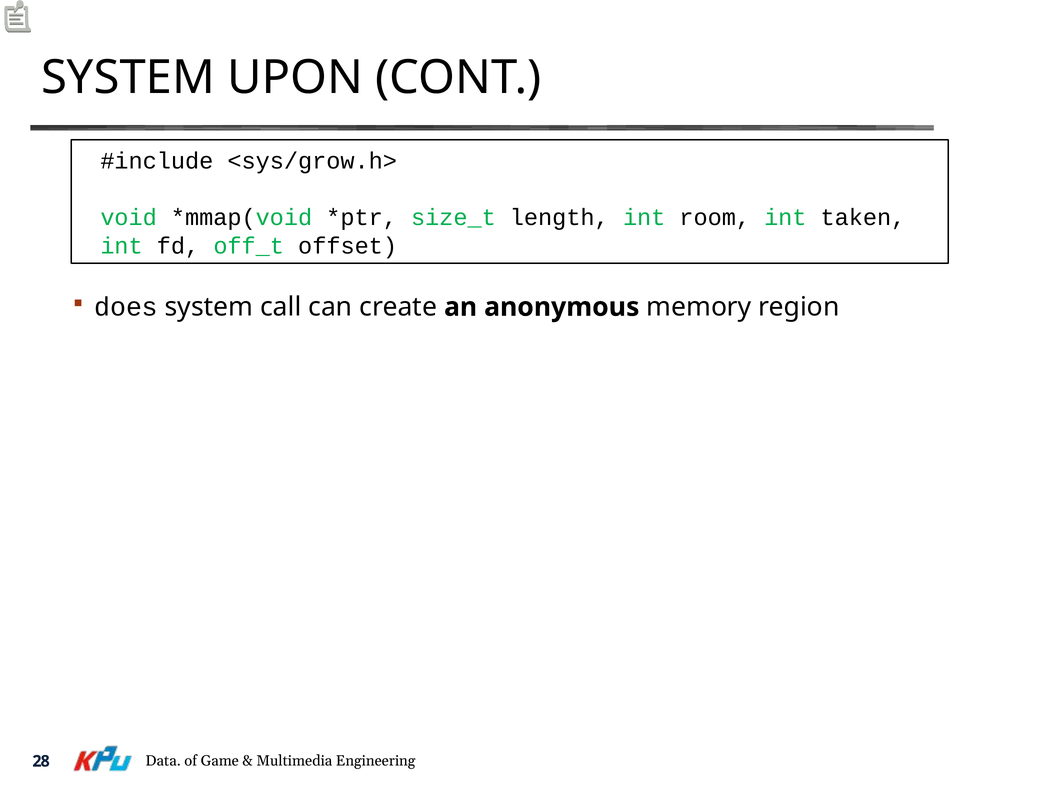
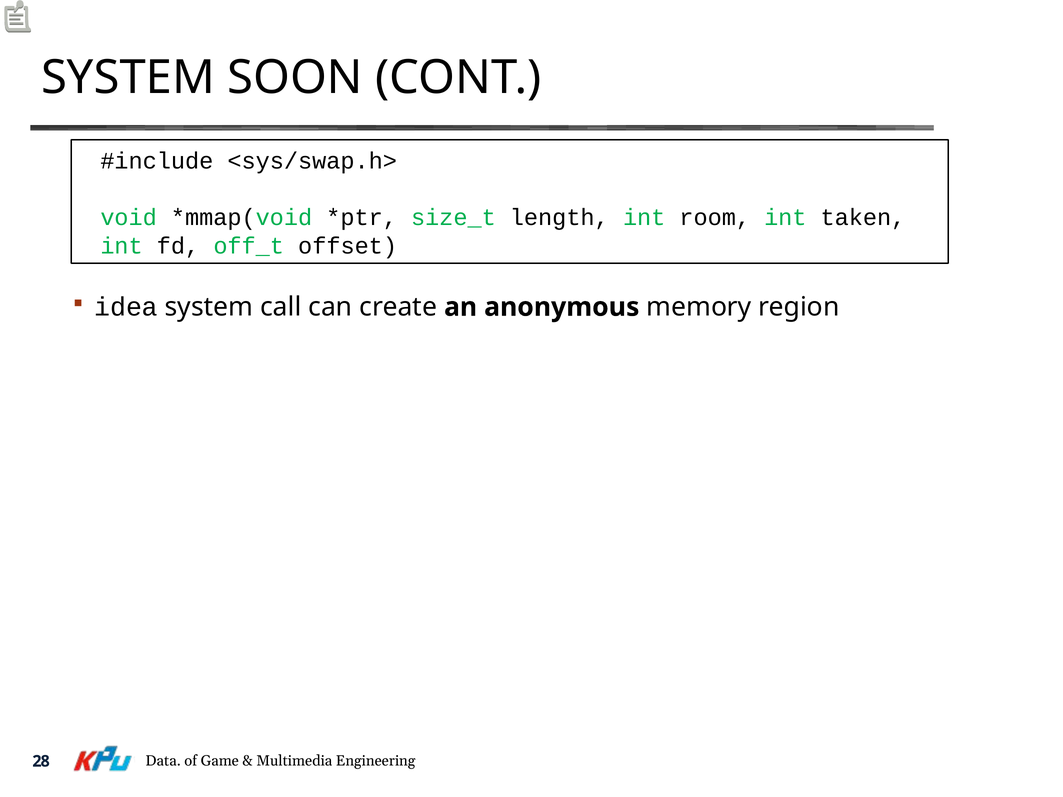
UPON: UPON -> SOON
<sys/grow.h>: <sys/grow.h> -> <sys/swap.h>
does: does -> idea
